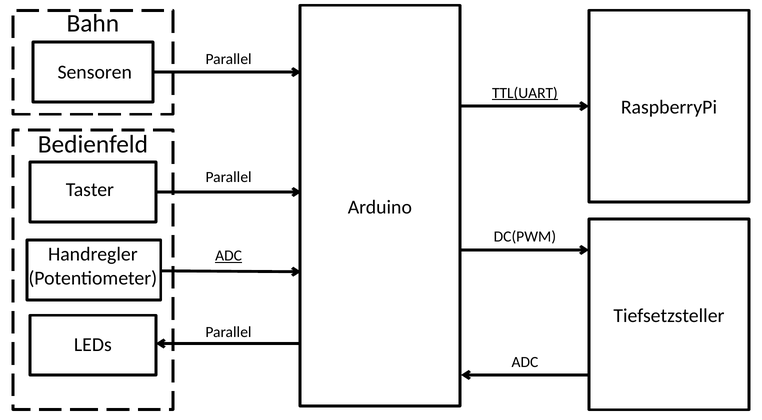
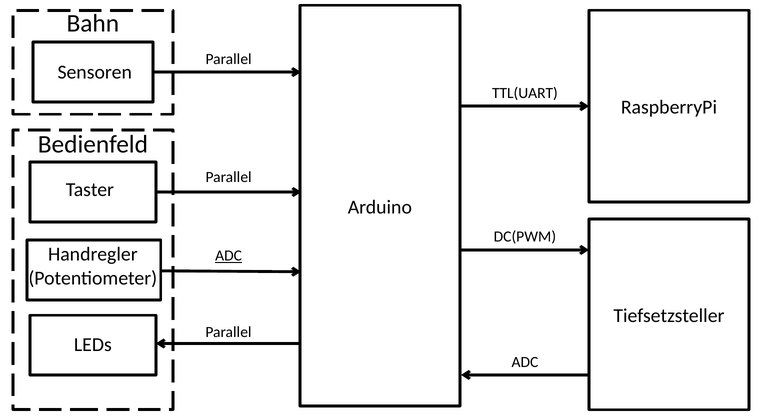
TTL(UART underline: present -> none
